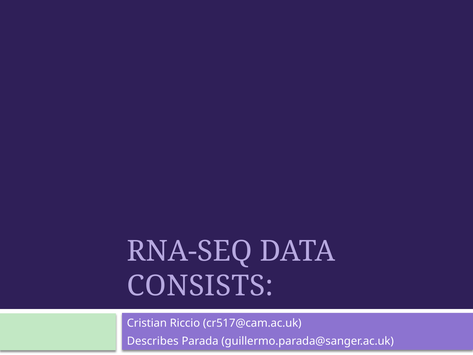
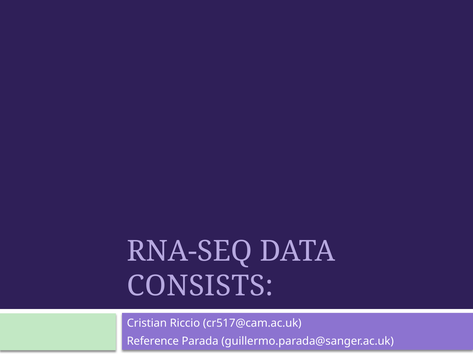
Describes: Describes -> Reference
